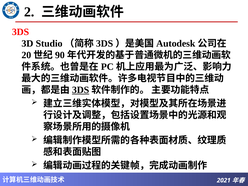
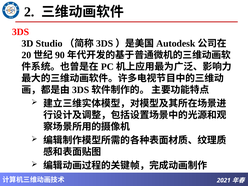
3DS at (81, 90) underline: present -> none
